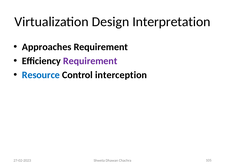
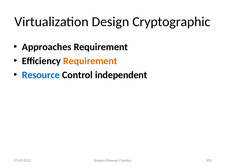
Interpretation: Interpretation -> Cryptographic
Requirement at (90, 61) colour: purple -> orange
interception: interception -> independent
